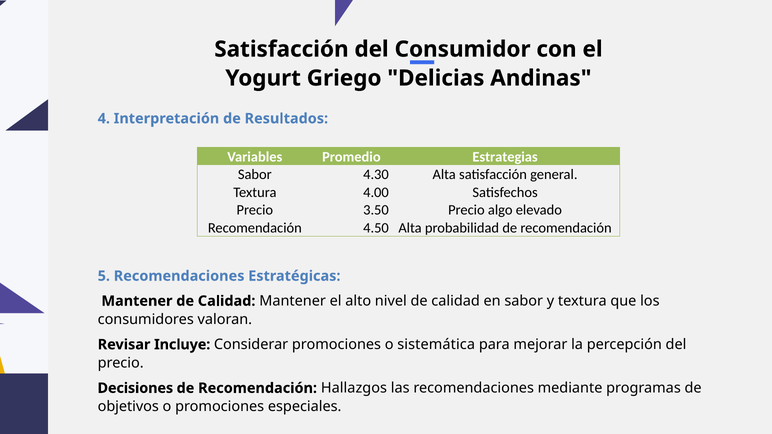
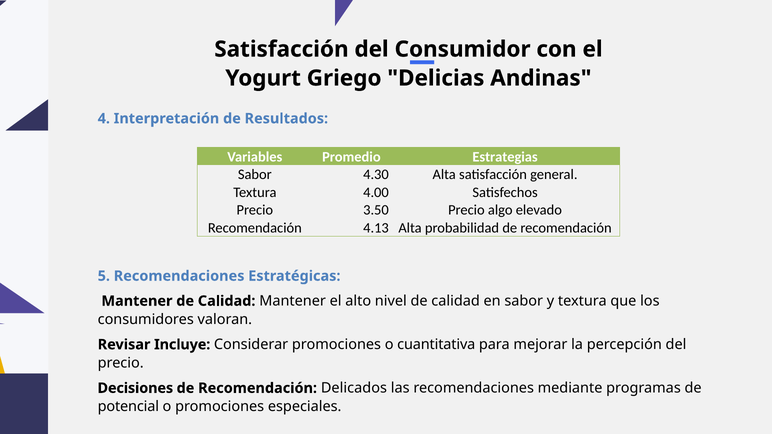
4.50: 4.50 -> 4.13
sistemática: sistemática -> cuantitativa
Hallazgos: Hallazgos -> Delicados
objetivos: objetivos -> potencial
